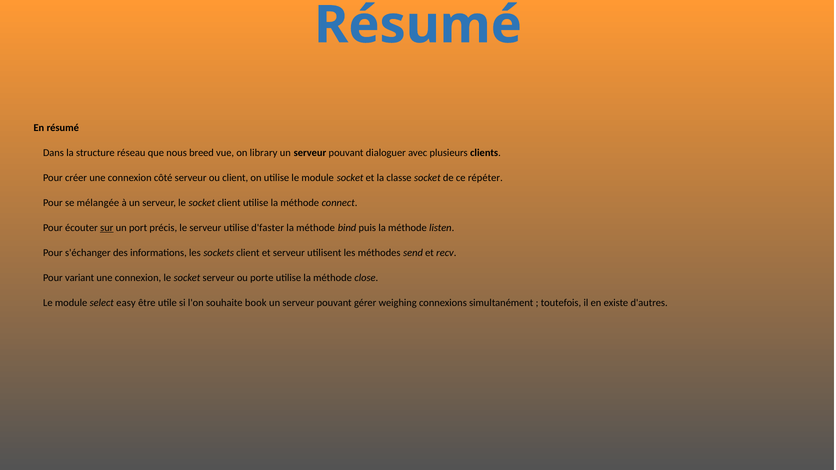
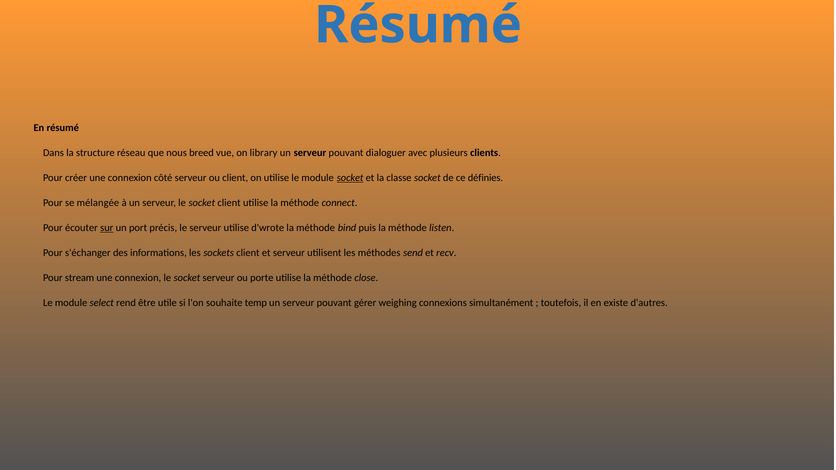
socket at (350, 178) underline: none -> present
répéter: répéter -> définies
d'faster: d'faster -> d'wrote
variant: variant -> stream
easy: easy -> rend
book: book -> temp
